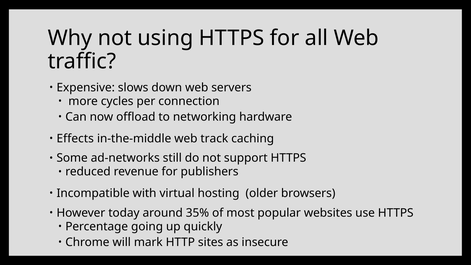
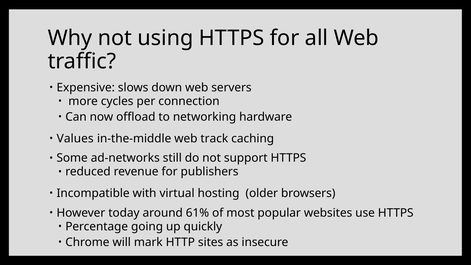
Effects: Effects -> Values
35%: 35% -> 61%
